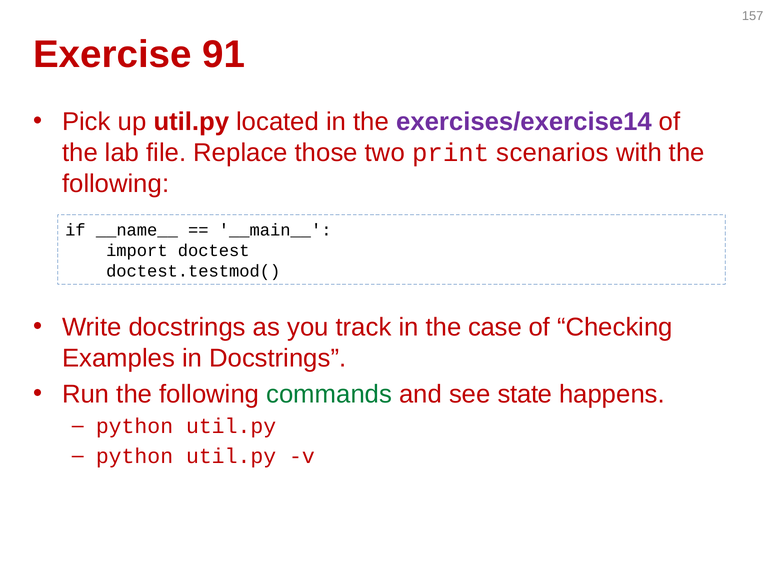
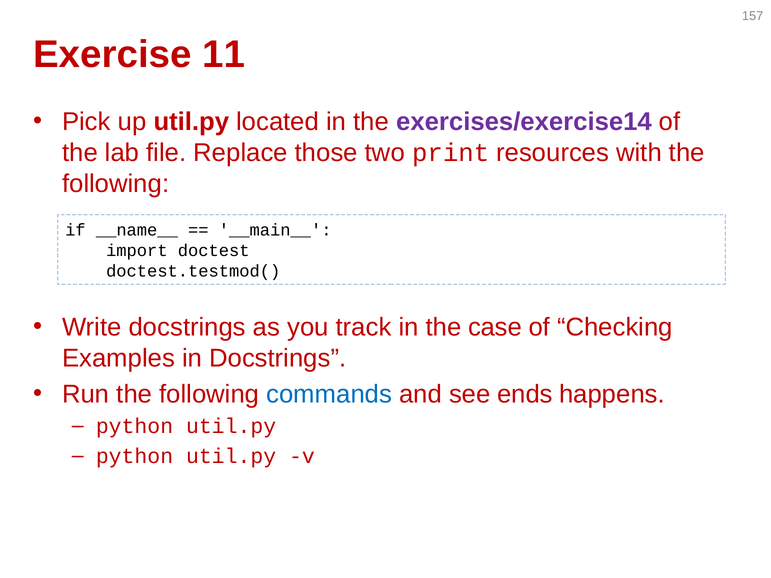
91: 91 -> 11
scenarios: scenarios -> resources
commands colour: green -> blue
state: state -> ends
